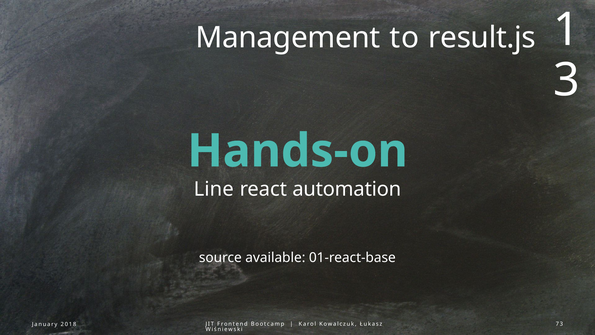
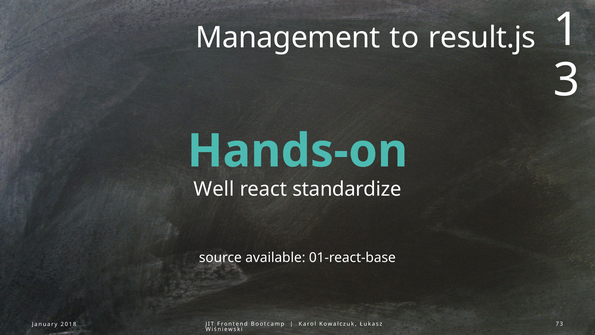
Line: Line -> Well
automation: automation -> standardize
